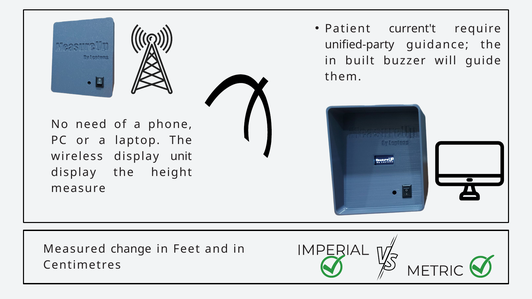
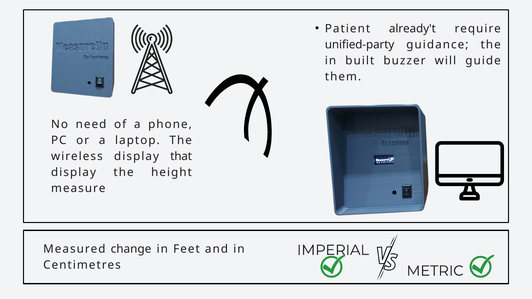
current't: current't -> already't
unit: unit -> that
